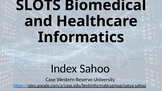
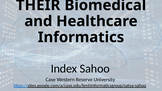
SLOTS: SLOTS -> THEIR
